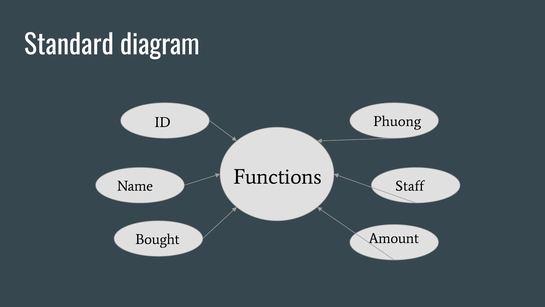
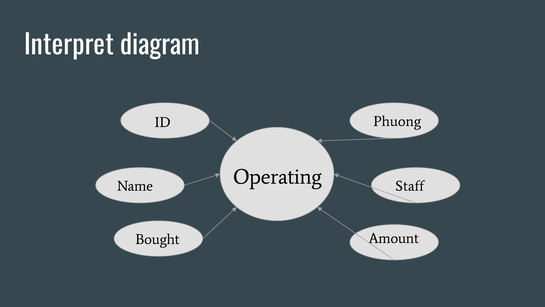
Standard: Standard -> Interpret
Functions: Functions -> Operating
